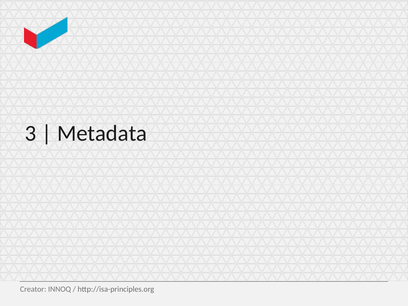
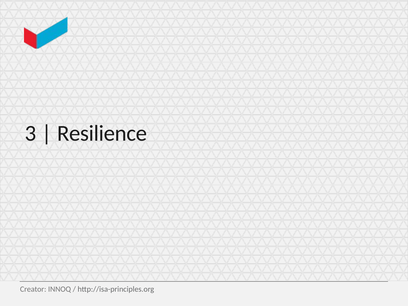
Metadata: Metadata -> Resilience
